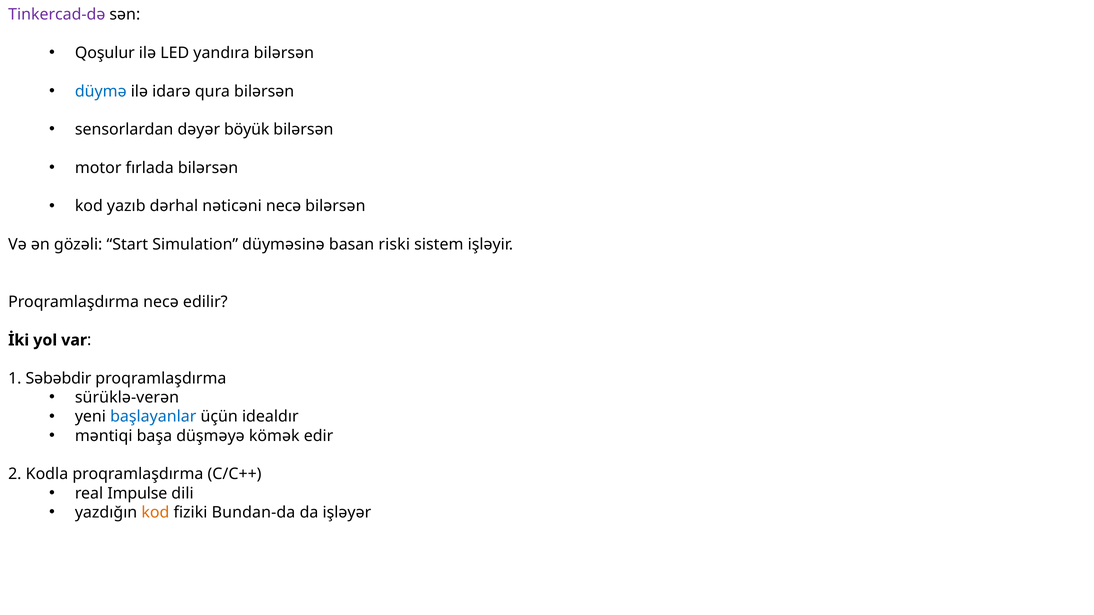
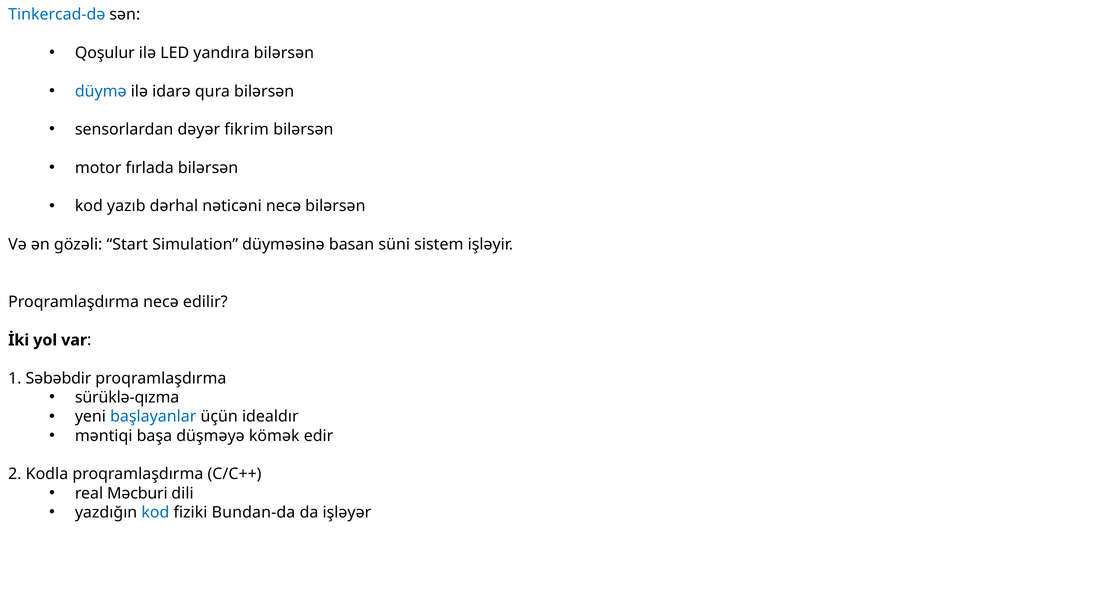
Tinkercad-də colour: purple -> blue
böyük: böyük -> fikrim
riski: riski -> süni
sürüklə-verən: sürüklə-verən -> sürüklə-qızma
Impulse: Impulse -> Məcburi
kod at (155, 513) colour: orange -> blue
